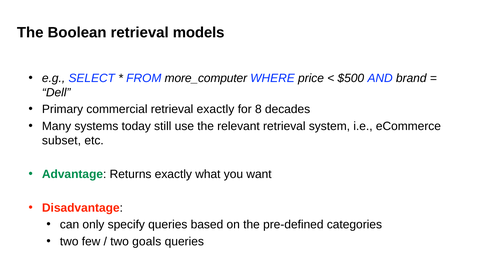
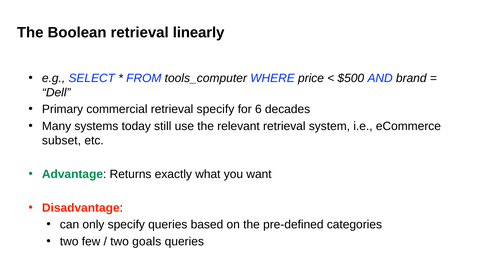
models: models -> linearly
more_computer: more_computer -> tools_computer
retrieval exactly: exactly -> specify
8: 8 -> 6
